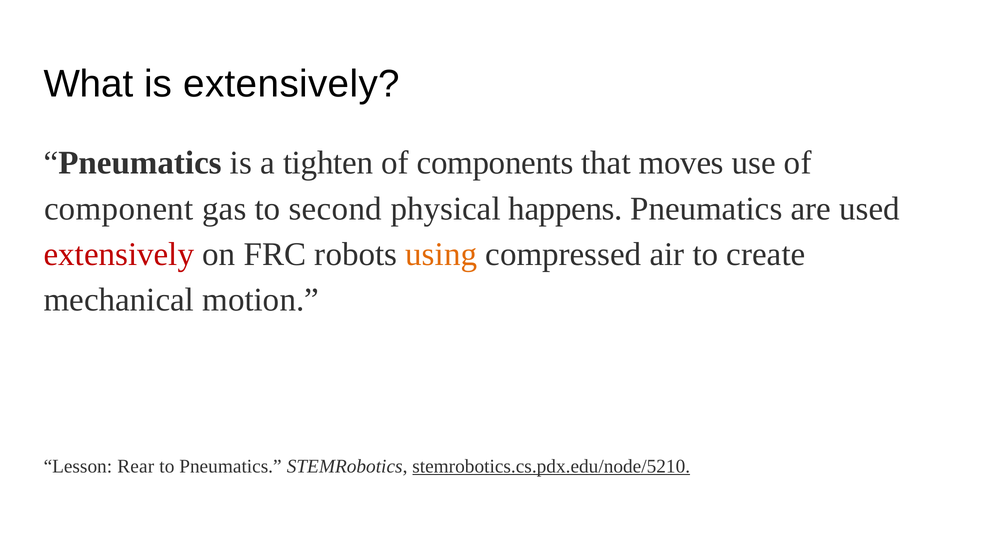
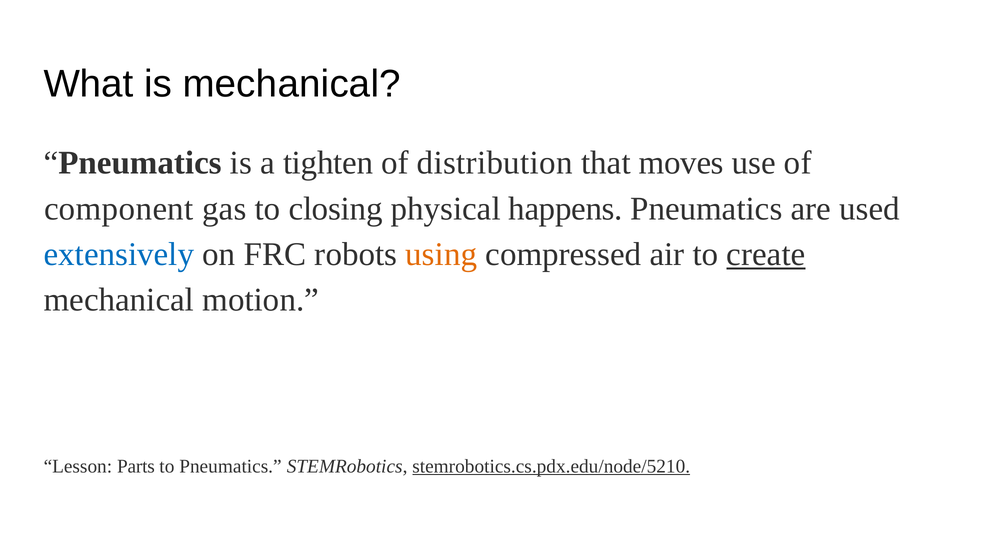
is extensively: extensively -> mechanical
components: components -> distribution
second: second -> closing
extensively at (119, 254) colour: red -> blue
create underline: none -> present
Rear: Rear -> Parts
